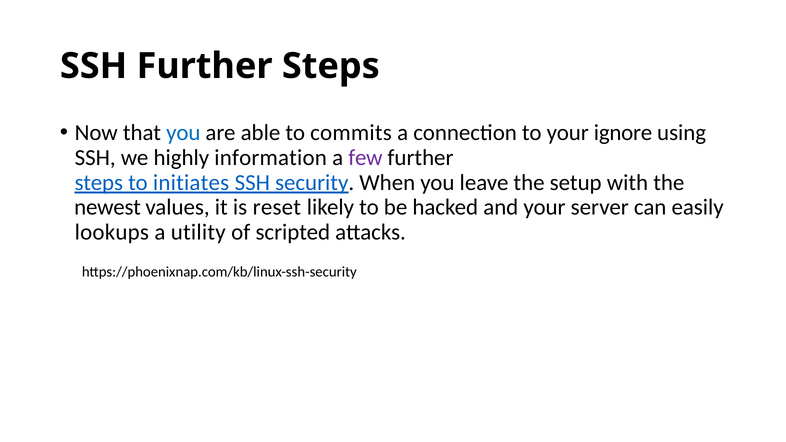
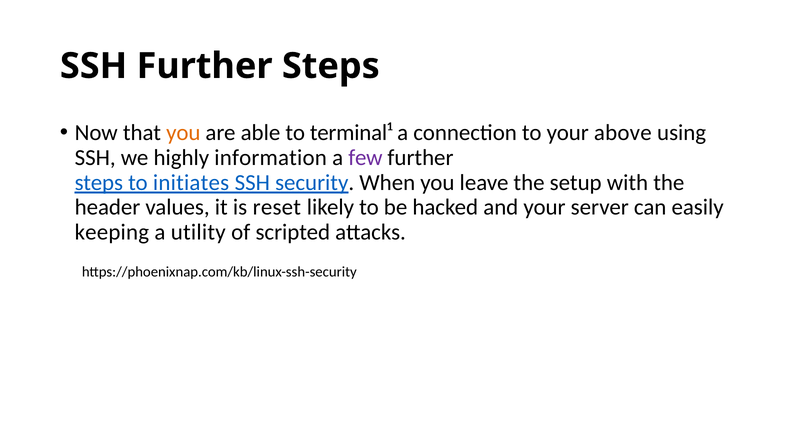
you at (183, 133) colour: blue -> orange
commits: commits -> terminal¹
ignore: ignore -> above
newest: newest -> header
lookups: lookups -> keeping
